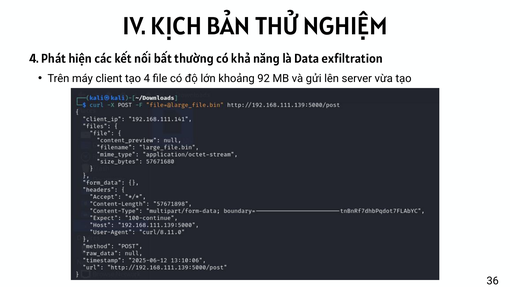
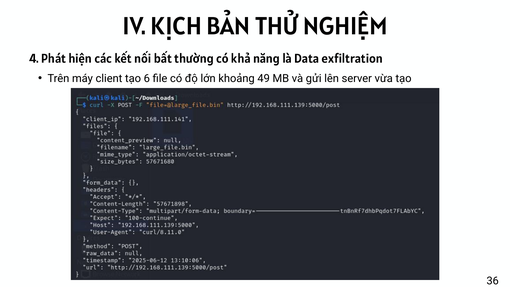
tạo 4: 4 -> 6
92: 92 -> 49
